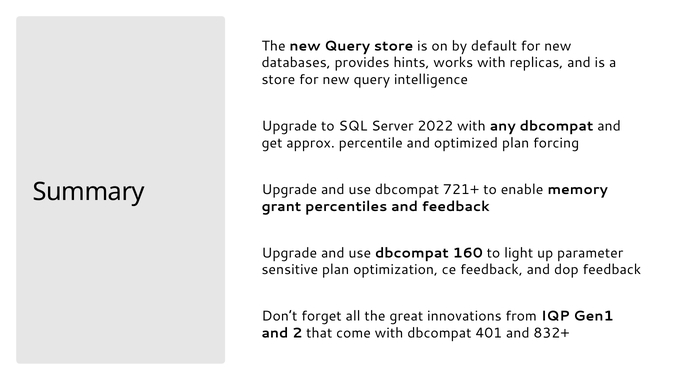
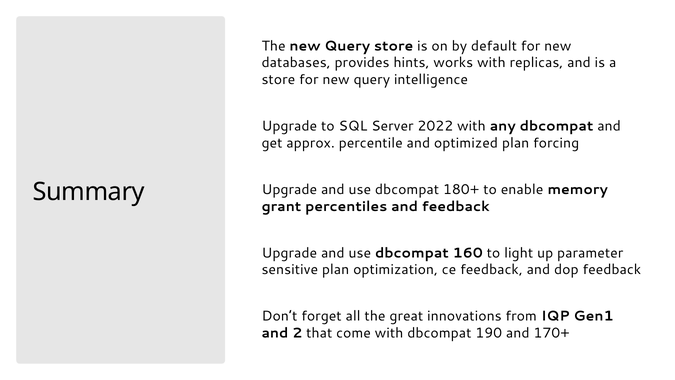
721+: 721+ -> 180+
401: 401 -> 190
832+: 832+ -> 170+
